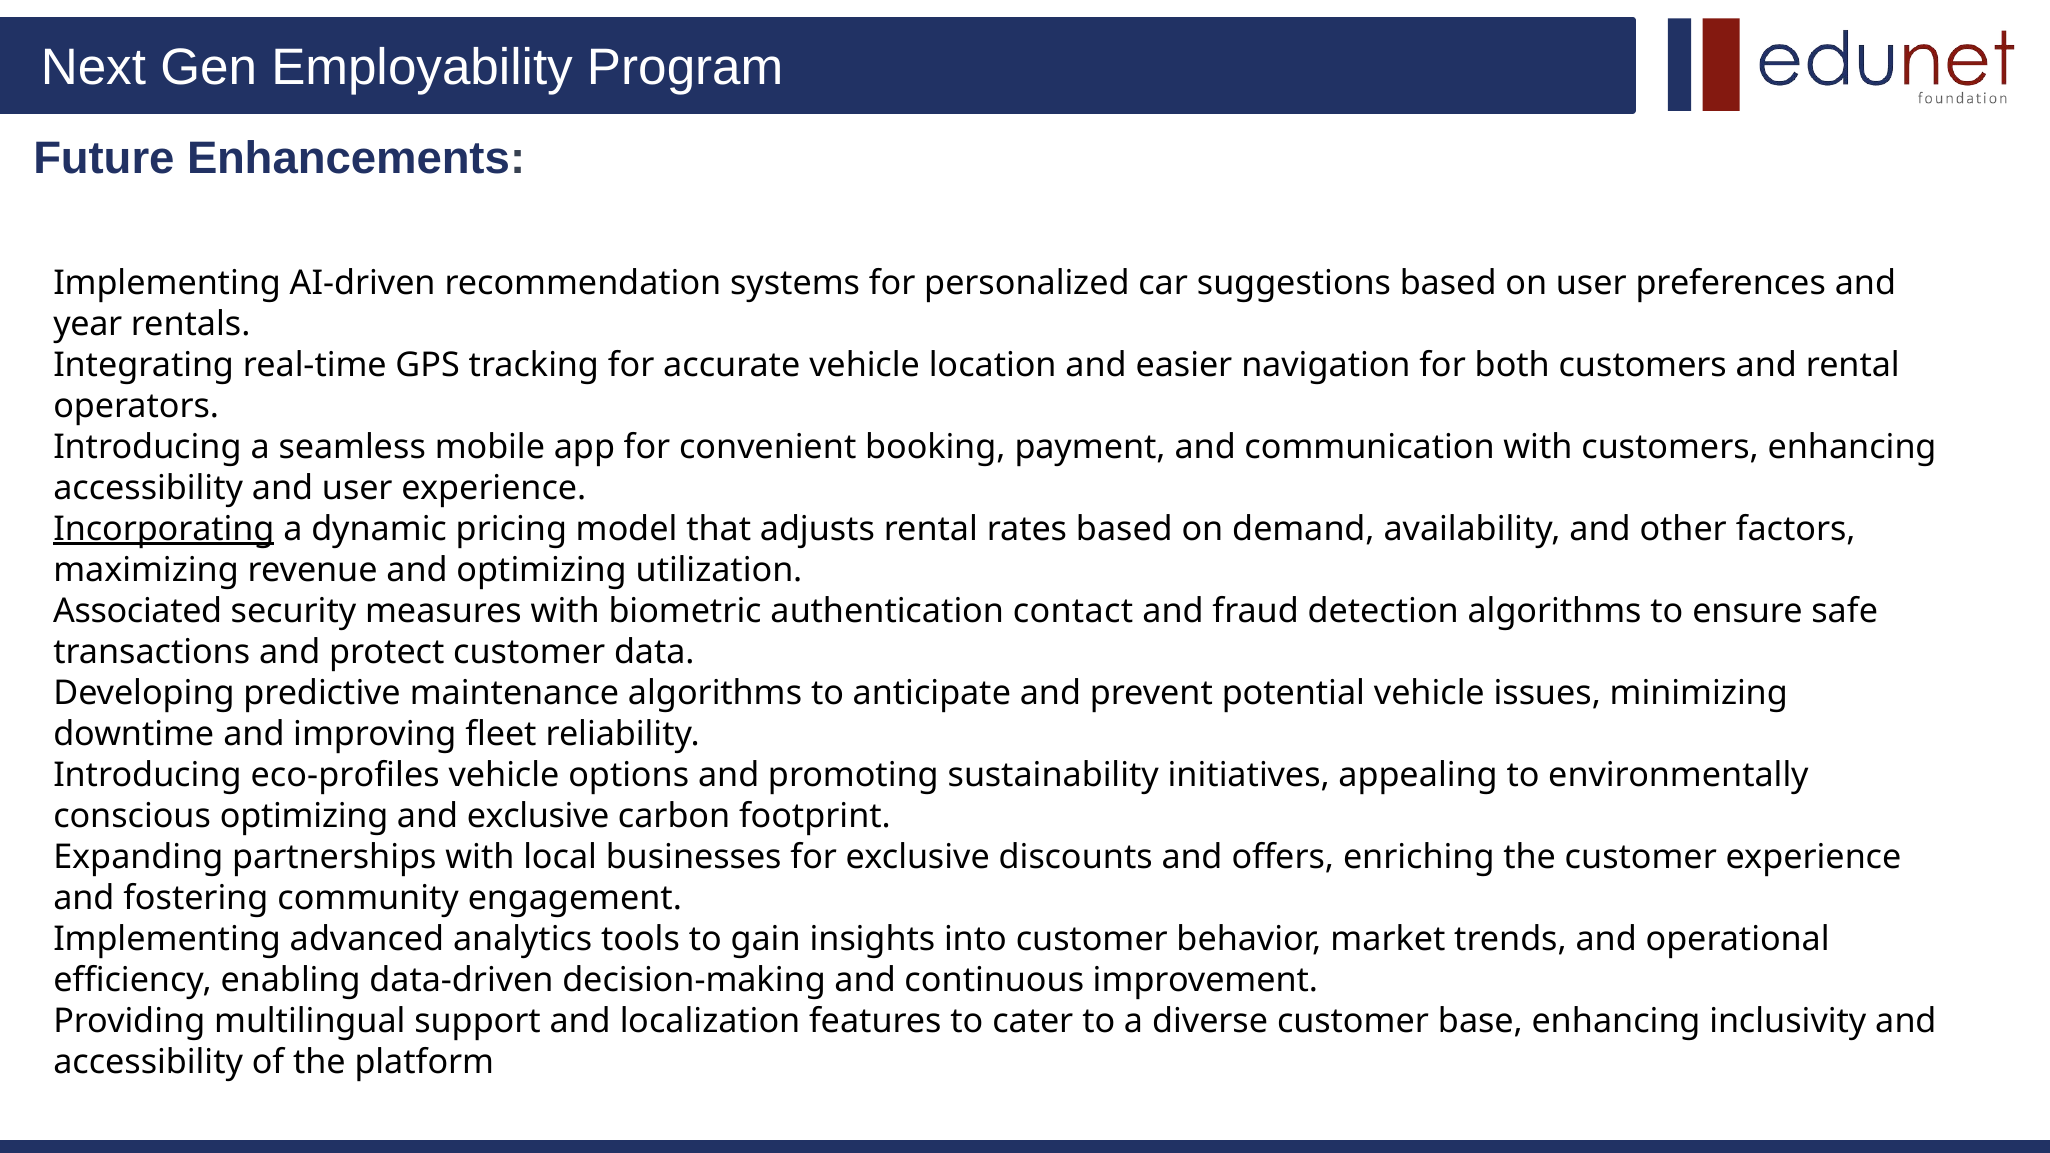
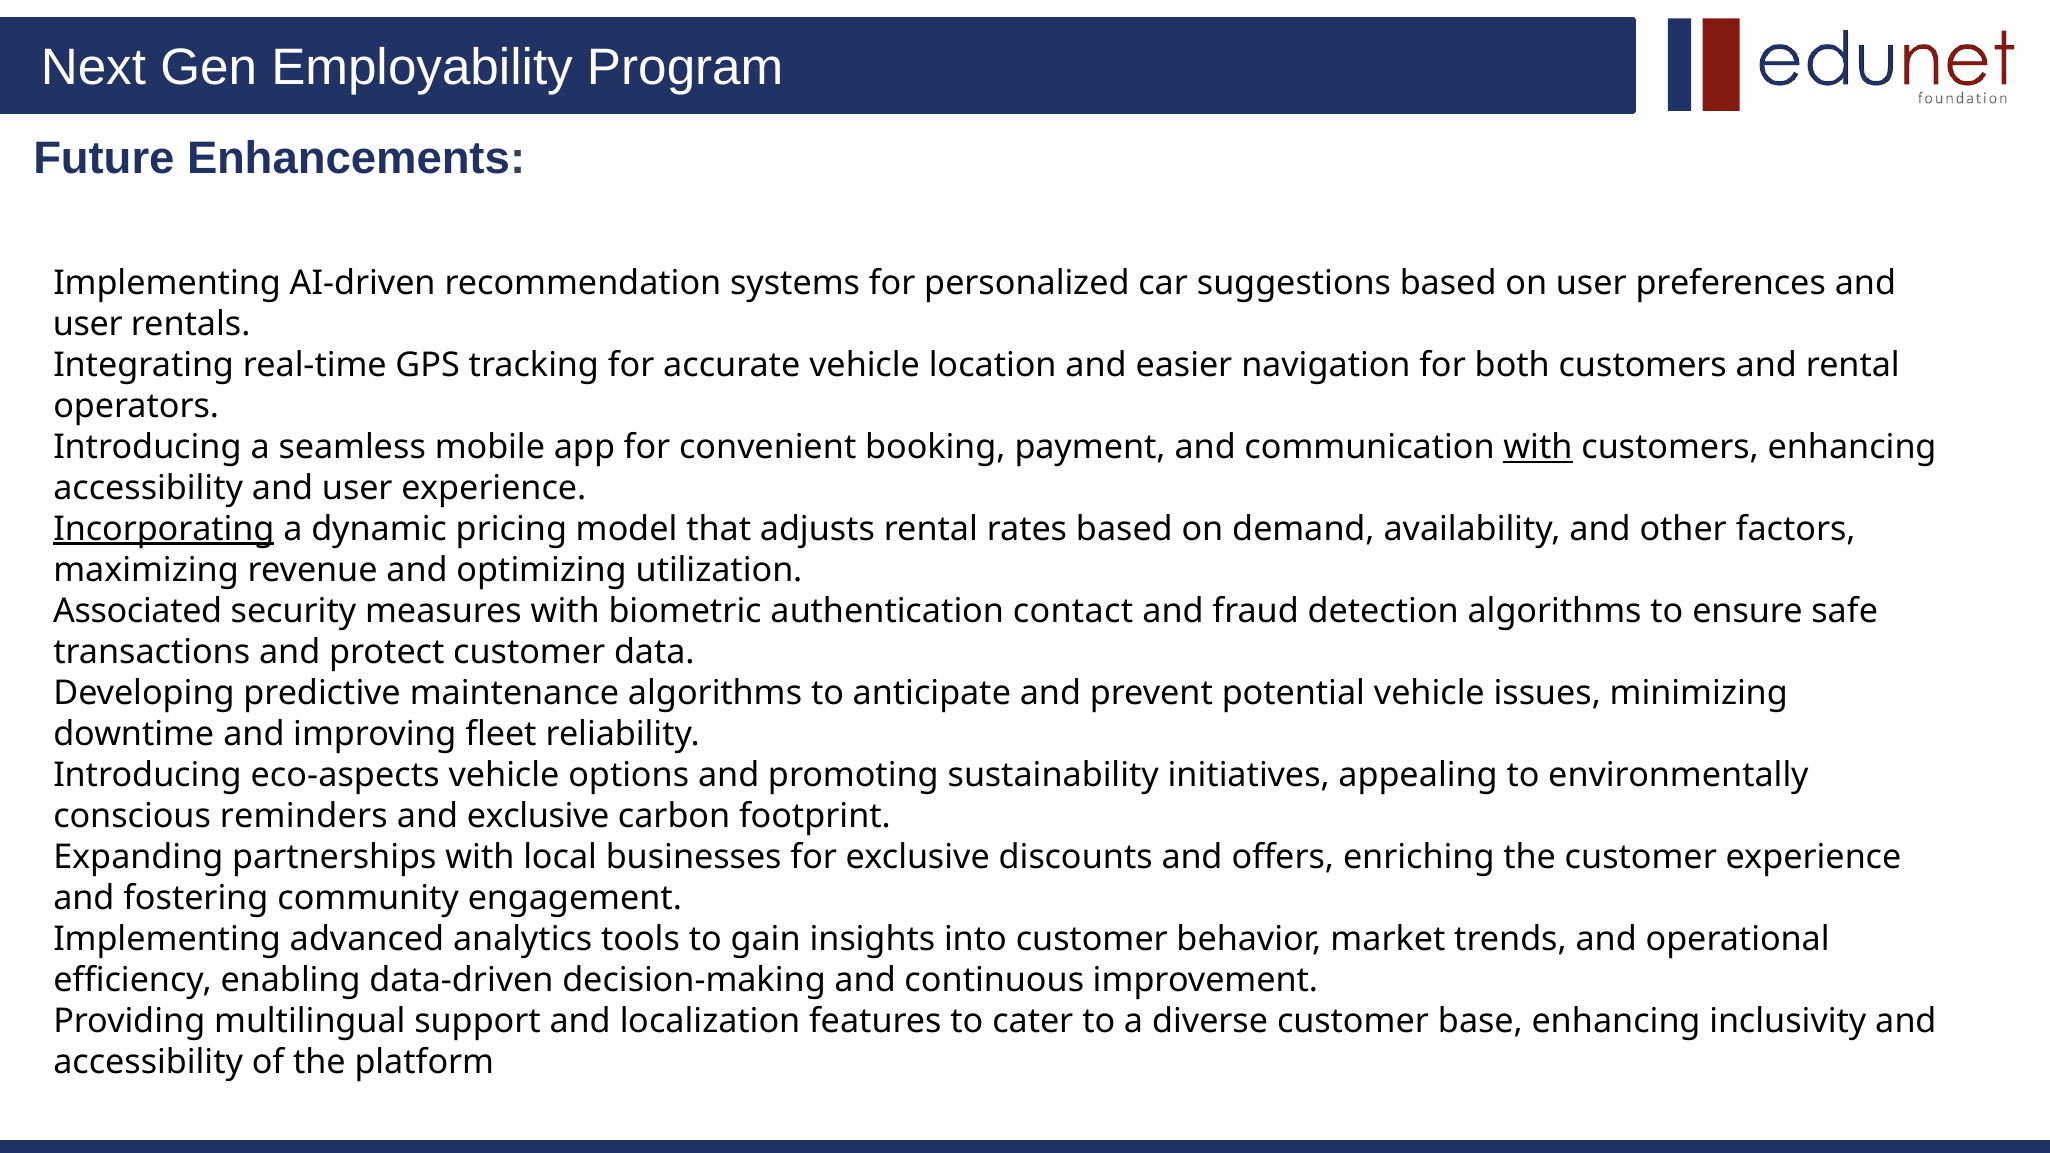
year at (88, 324): year -> user
with at (1538, 447) underline: none -> present
eco-profiles: eco-profiles -> eco-aspects
conscious optimizing: optimizing -> reminders
